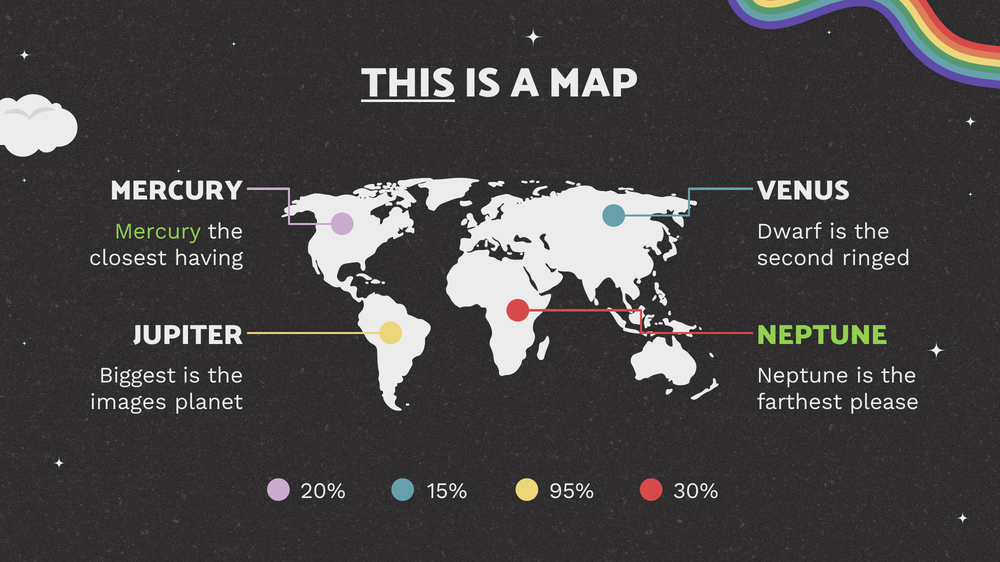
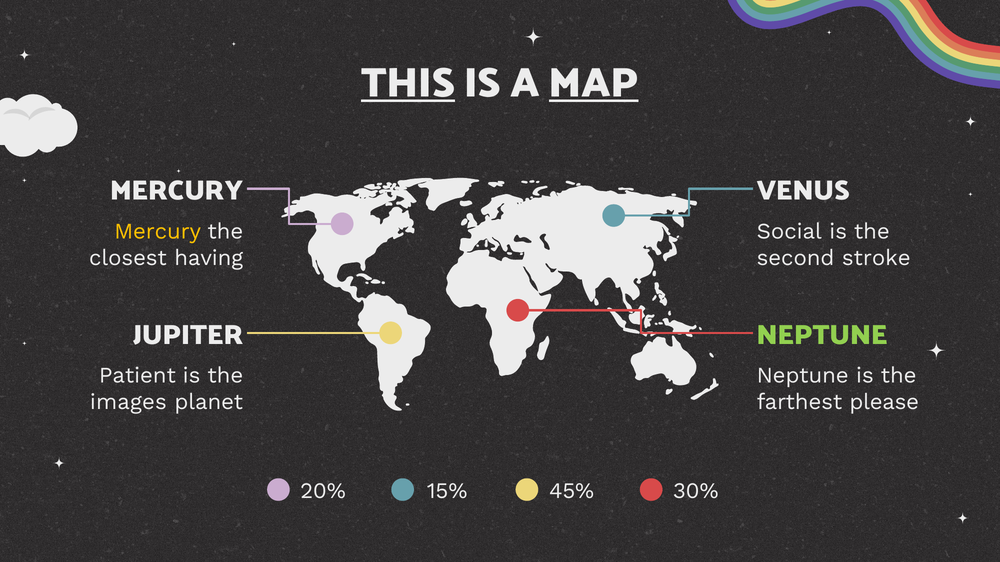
MAP underline: none -> present
Mercury at (158, 231) colour: light green -> yellow
Dwarf: Dwarf -> Social
ringed: ringed -> stroke
Biggest: Biggest -> Patient
95%: 95% -> 45%
